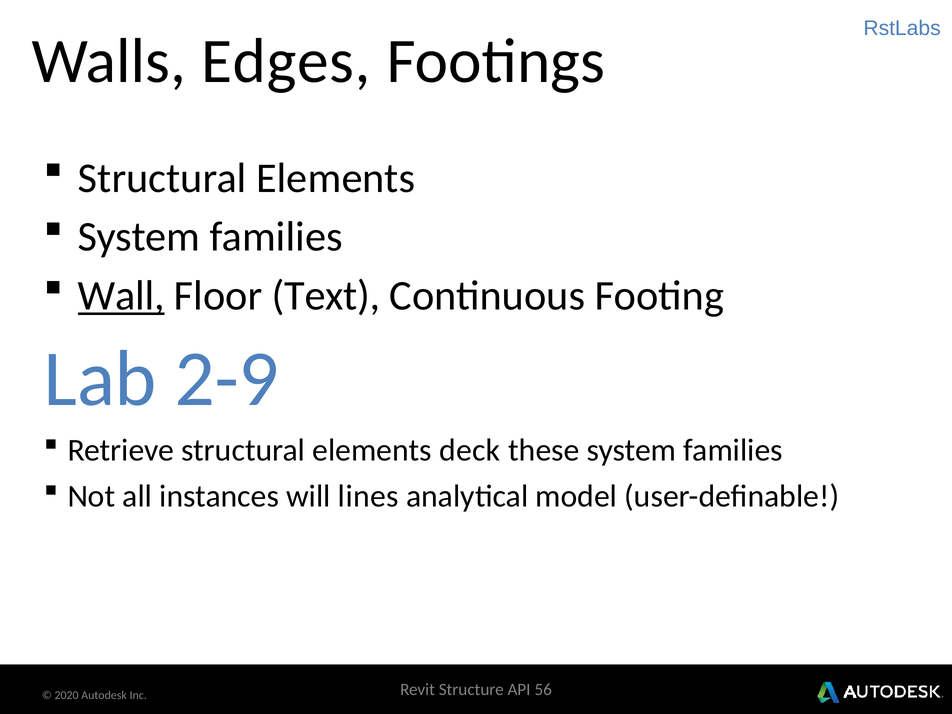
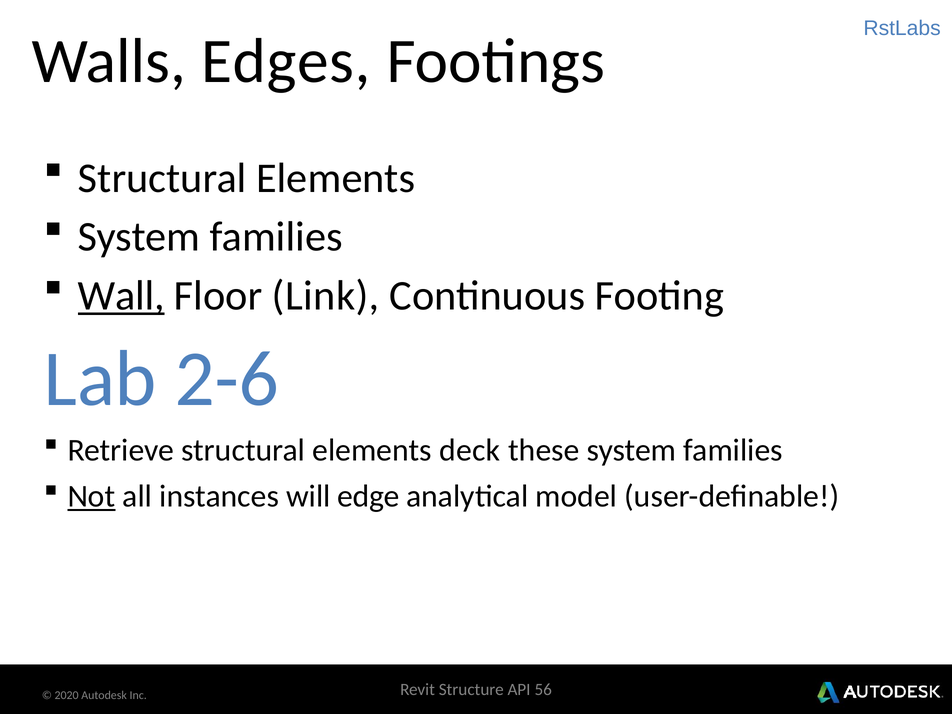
Text: Text -> Link
2-9: 2-9 -> 2-6
Not underline: none -> present
lines: lines -> edge
